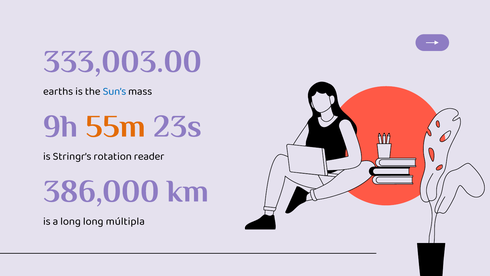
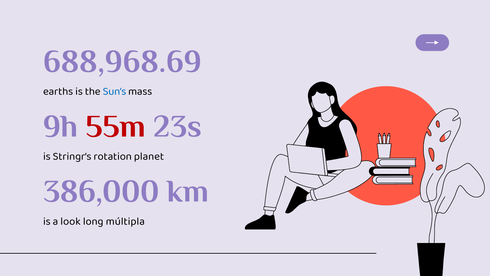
333,003.00: 333,003.00 -> 688,968.69
55m colour: orange -> red
reader: reader -> planet
a long: long -> look
